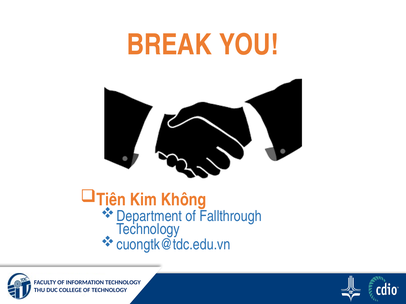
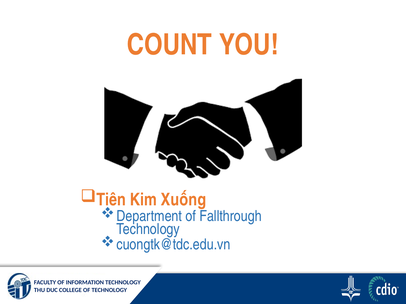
BREAK: BREAK -> COUNT
Không: Không -> Xuống
